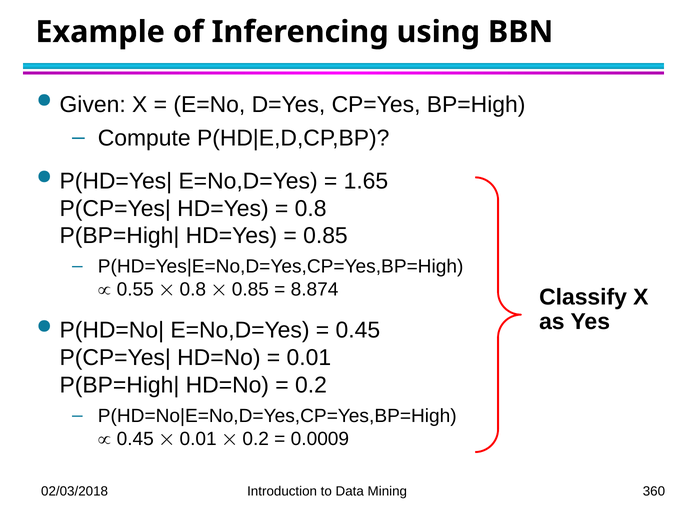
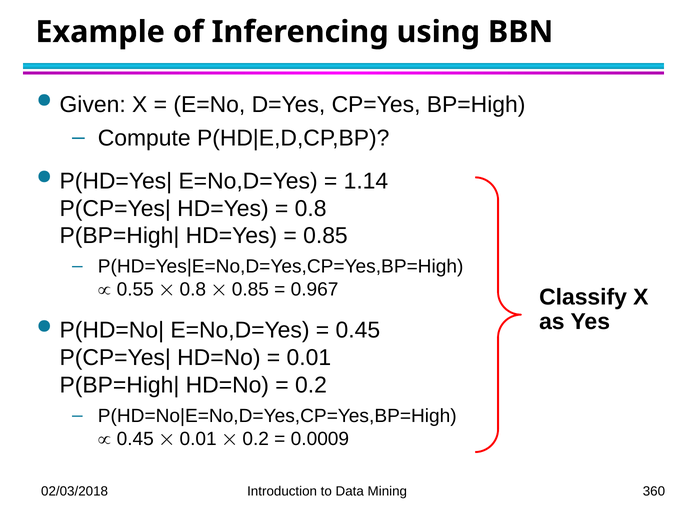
1.65: 1.65 -> 1.14
8.874: 8.874 -> 0.967
